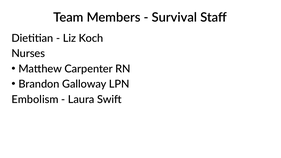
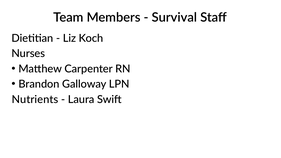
Embolism: Embolism -> Nutrients
